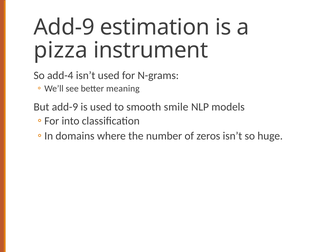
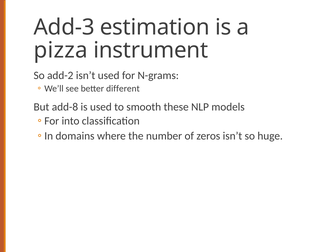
Add-9 at (64, 27): Add-9 -> Add-3
add-4: add-4 -> add-2
meaning: meaning -> different
But add-9: add-9 -> add-8
smile: smile -> these
